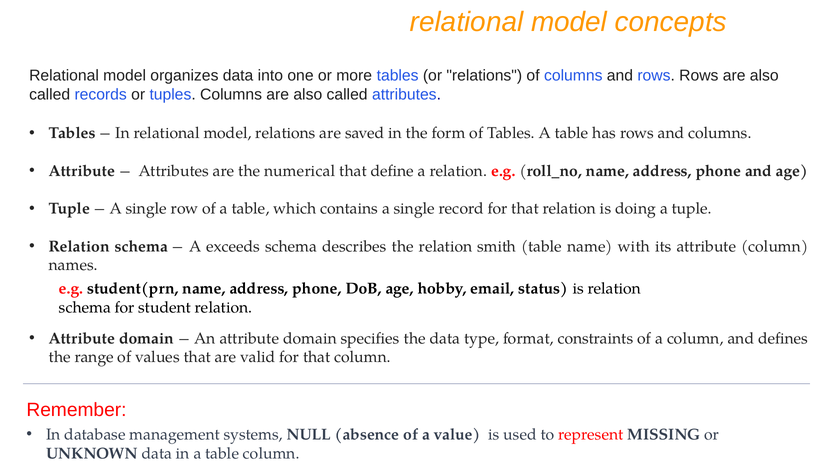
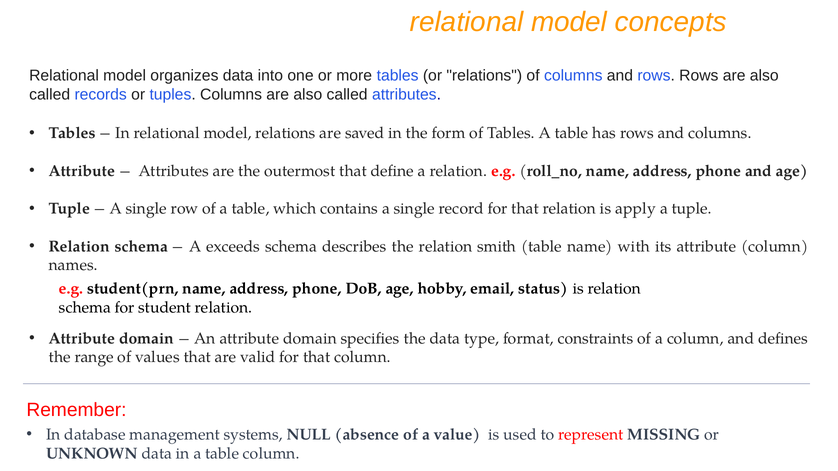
numerical: numerical -> outermost
doing: doing -> apply
